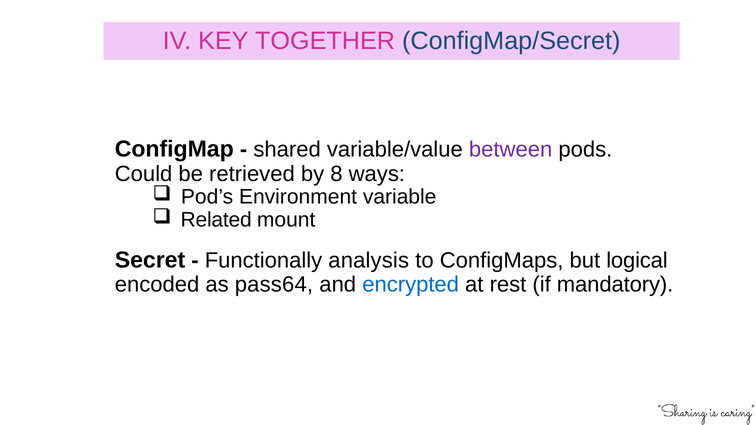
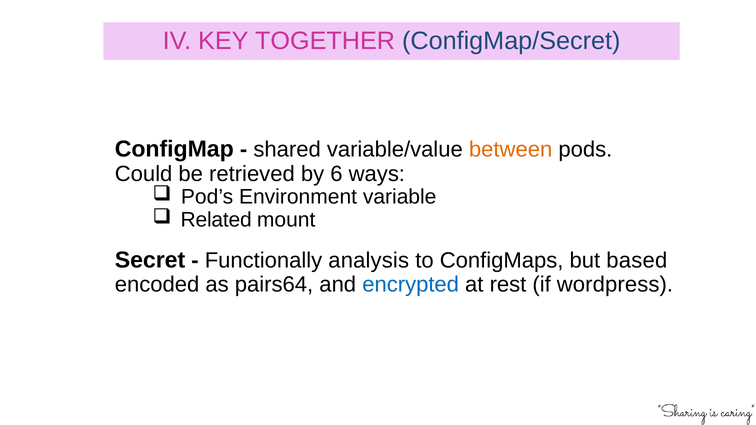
between colour: purple -> orange
8: 8 -> 6
logical: logical -> based
pass64: pass64 -> pairs64
mandatory: mandatory -> wordpress
